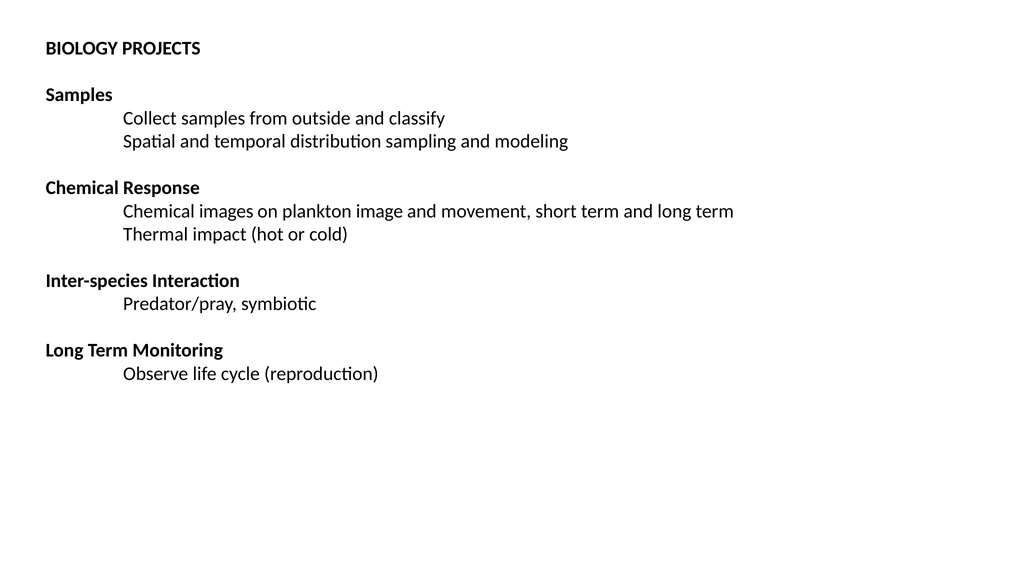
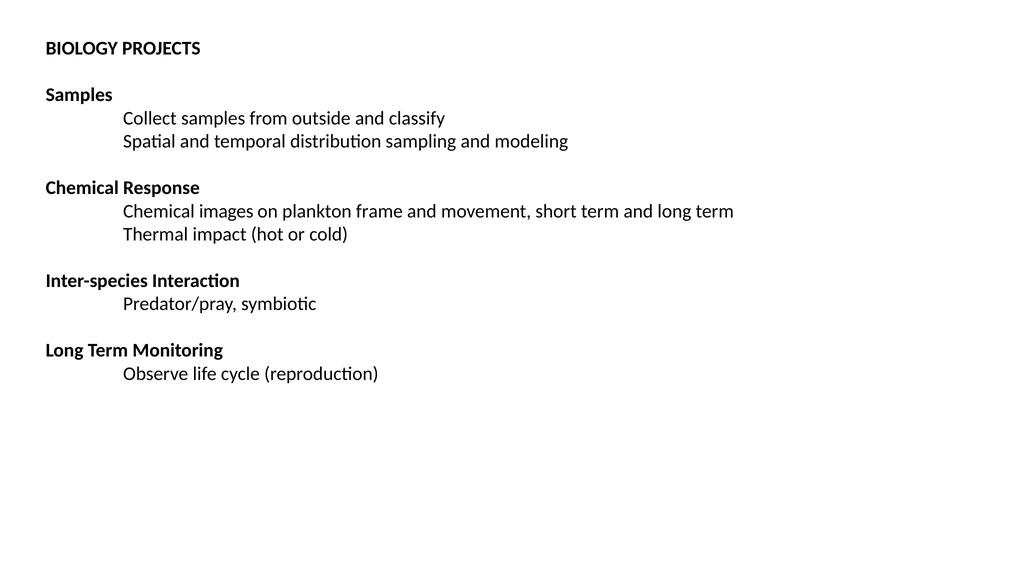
image: image -> frame
